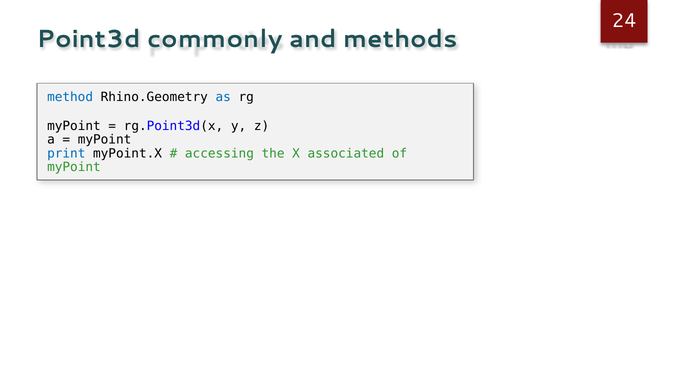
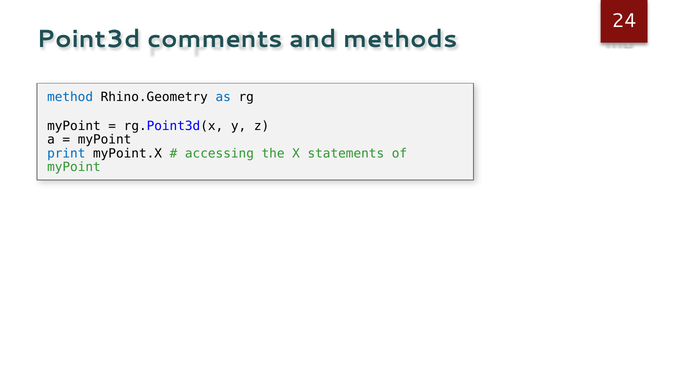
commonly: commonly -> comments
associated: associated -> statements
